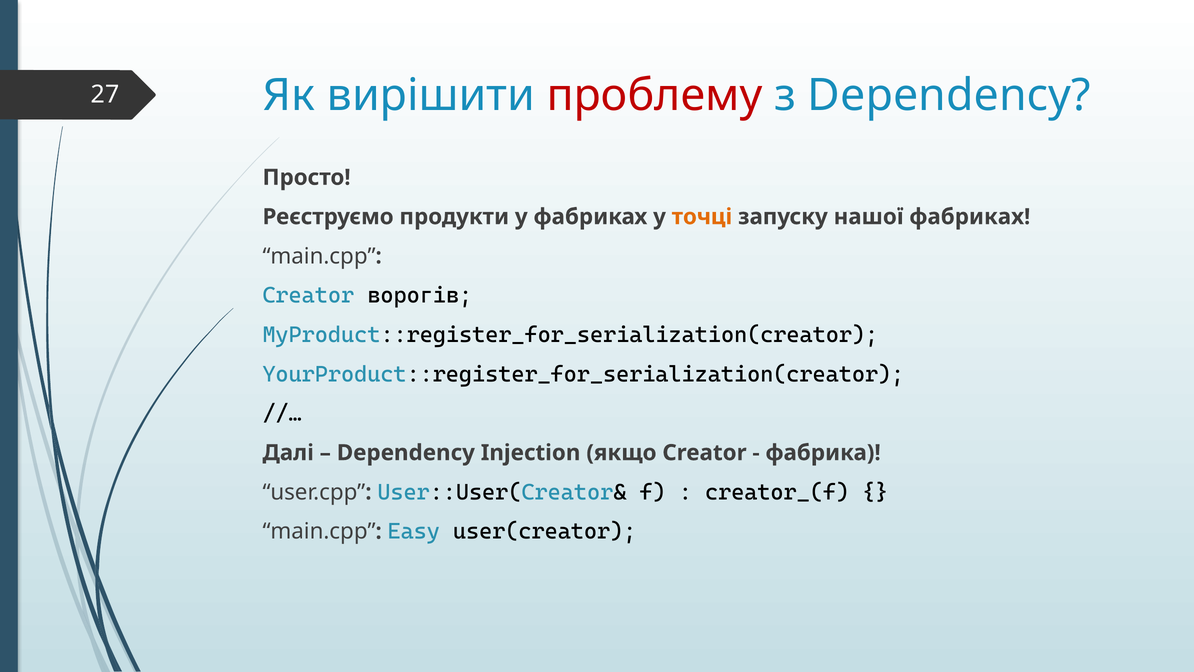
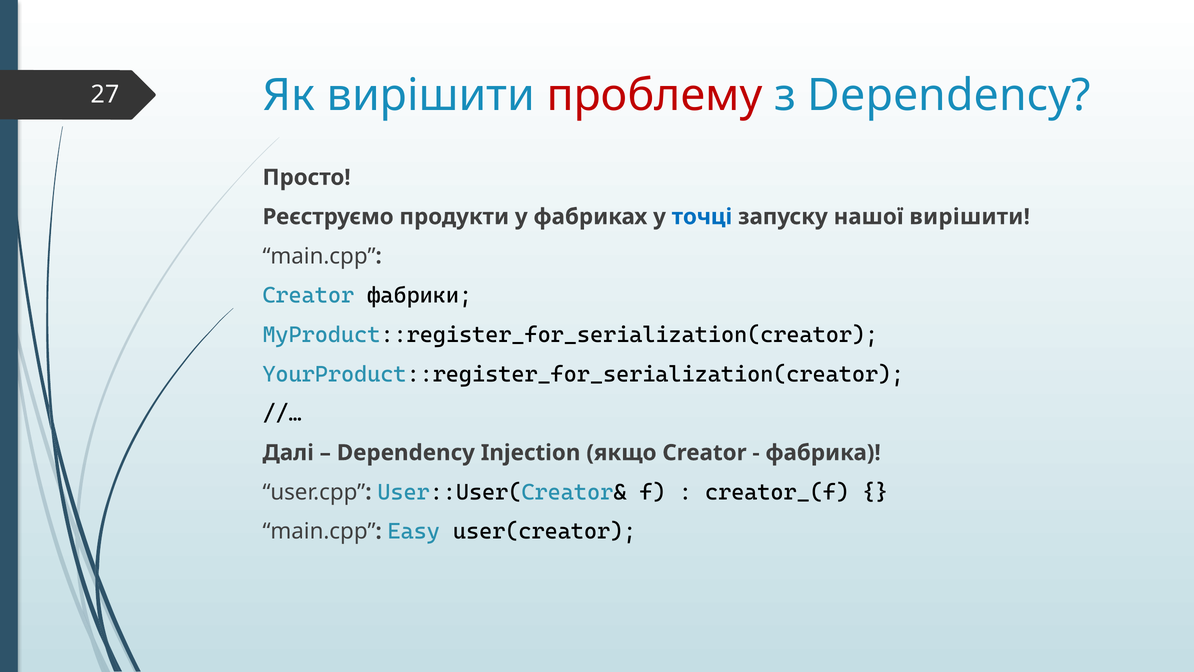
точці colour: orange -> blue
нашої фабриках: фабриках -> вирішити
ворогів: ворогів -> фабрики
